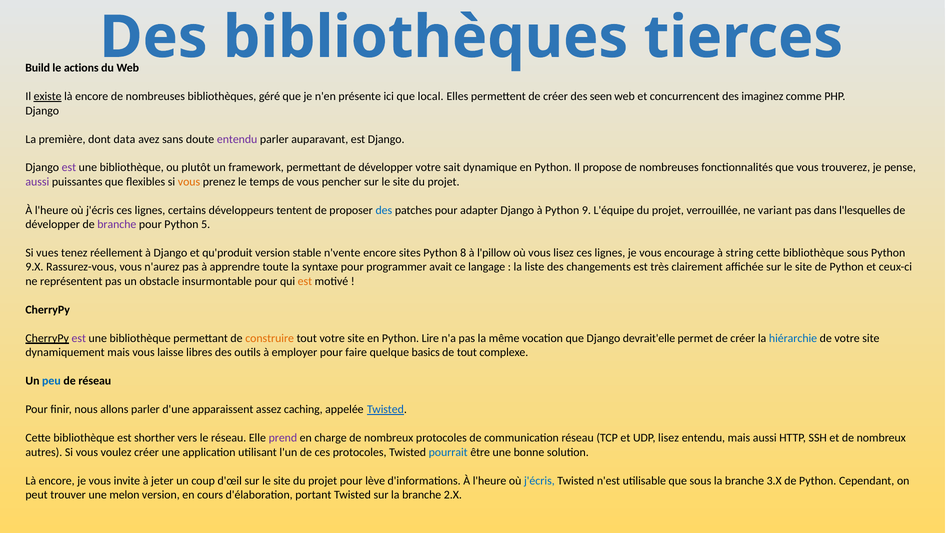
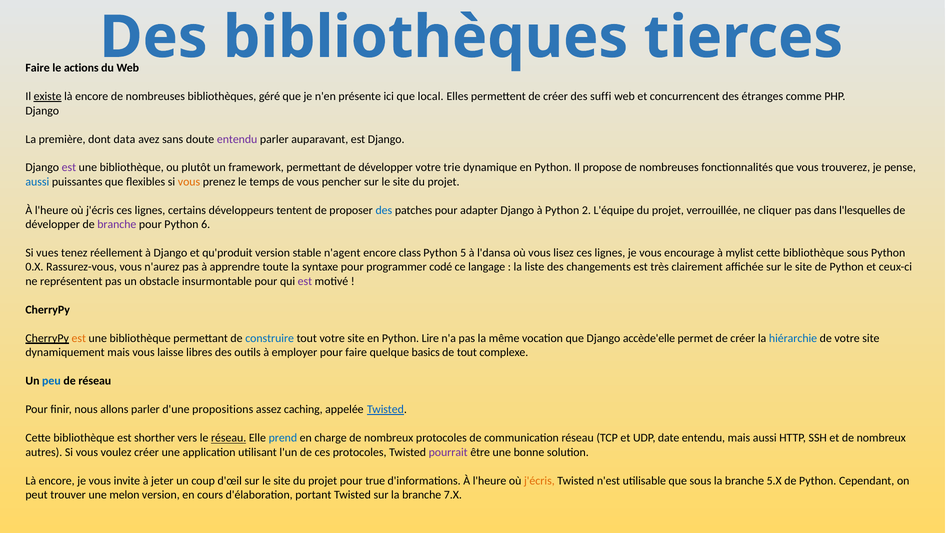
Build at (38, 68): Build -> Faire
seen: seen -> suffi
imaginez: imaginez -> étranges
sait: sait -> trie
aussi at (37, 182) colour: purple -> blue
9: 9 -> 2
variant: variant -> cliquer
5: 5 -> 6
n'vente: n'vente -> n'agent
sites: sites -> class
8: 8 -> 5
l'pillow: l'pillow -> l'dansa
string: string -> mylist
9.X: 9.X -> 0.X
avait: avait -> codé
est at (305, 281) colour: orange -> purple
est at (79, 338) colour: purple -> orange
construire colour: orange -> blue
devrait'elle: devrait'elle -> accède'elle
apparaissent: apparaissent -> propositions
réseau at (229, 438) underline: none -> present
prend colour: purple -> blue
UDP lisez: lisez -> date
pourrait colour: blue -> purple
lève: lève -> true
j'écris at (539, 480) colour: blue -> orange
3.X: 3.X -> 5.X
2.X: 2.X -> 7.X
